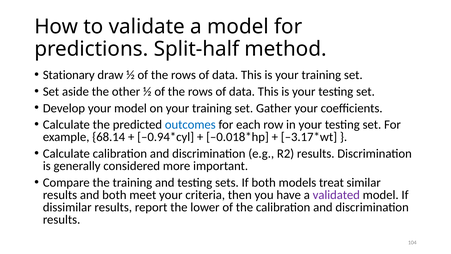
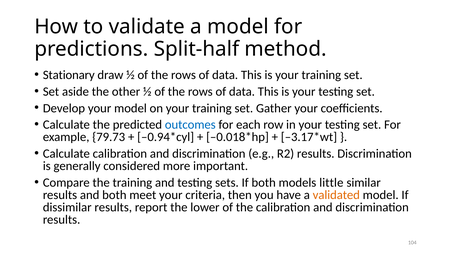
68.14: 68.14 -> 79.73
treat: treat -> little
validated colour: purple -> orange
